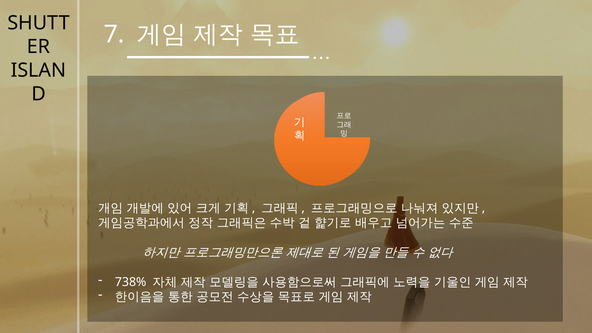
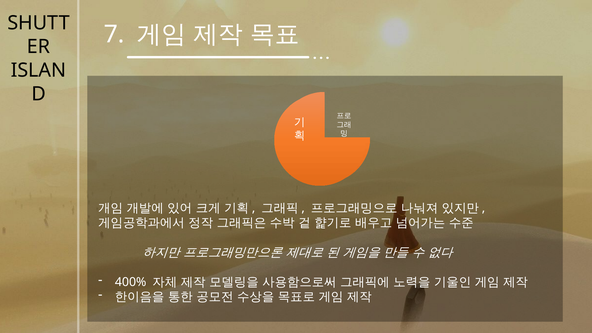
738%: 738% -> 400%
